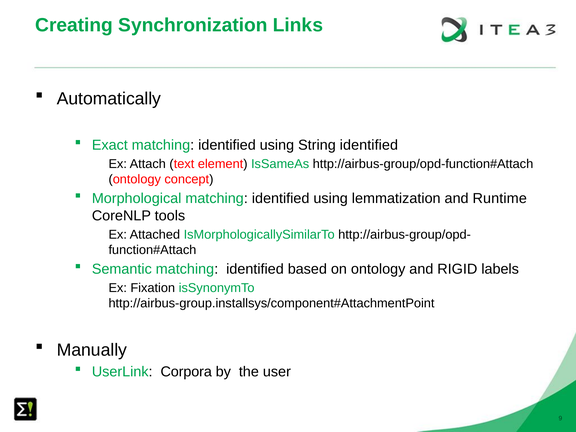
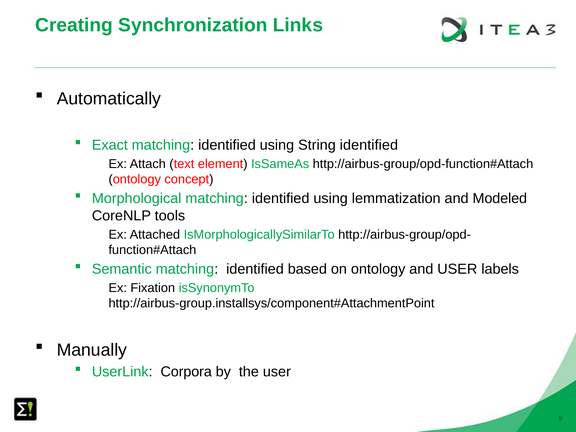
Runtime: Runtime -> Modeled
and RIGID: RIGID -> USER
